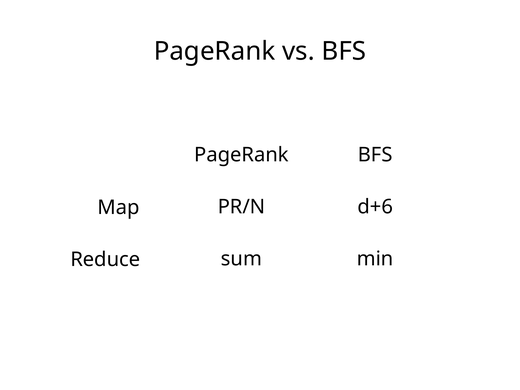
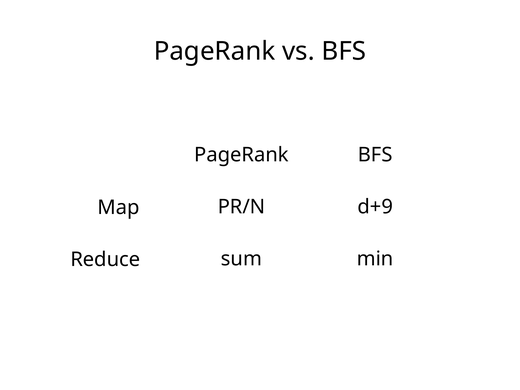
d+6: d+6 -> d+9
